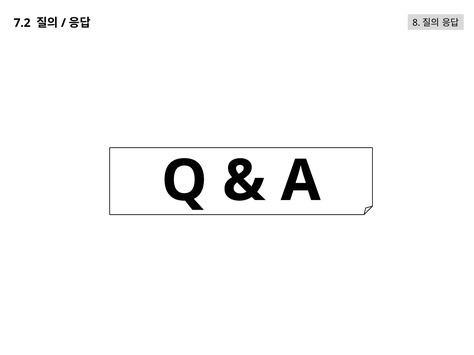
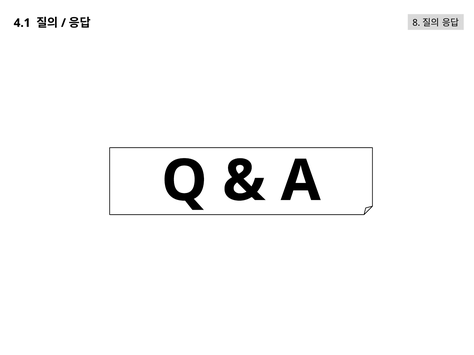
7.2: 7.2 -> 4.1
